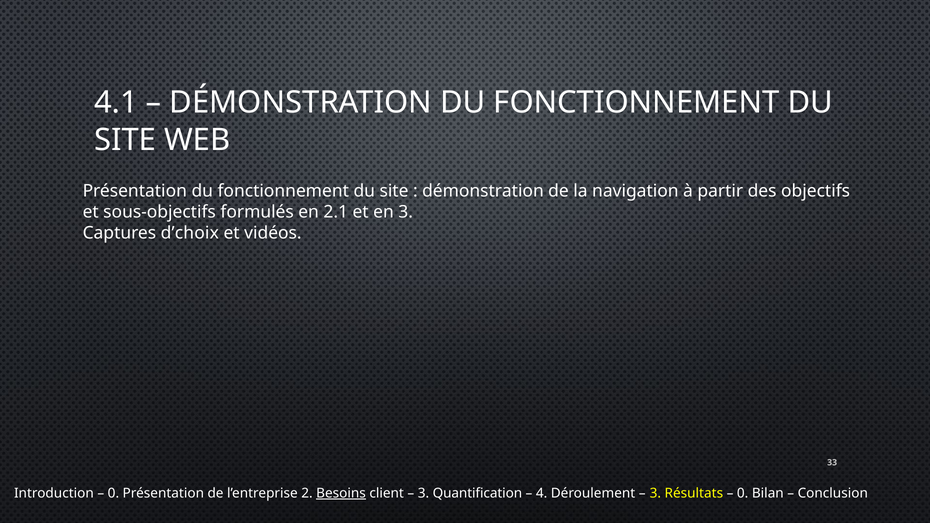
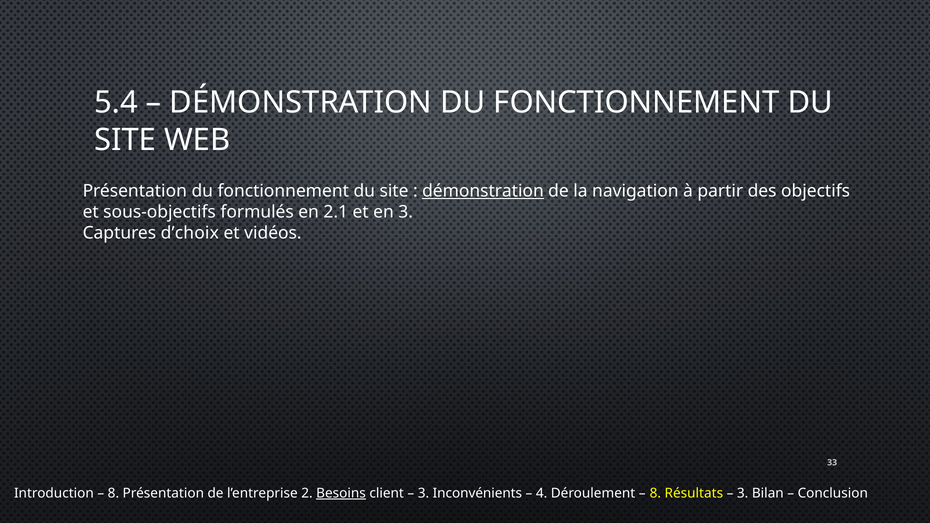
4.1: 4.1 -> 5.4
démonstration at (483, 191) underline: none -> present
0 at (113, 493): 0 -> 8
Quantification: Quantification -> Inconvénients
3 at (655, 493): 3 -> 8
0 at (743, 493): 0 -> 3
